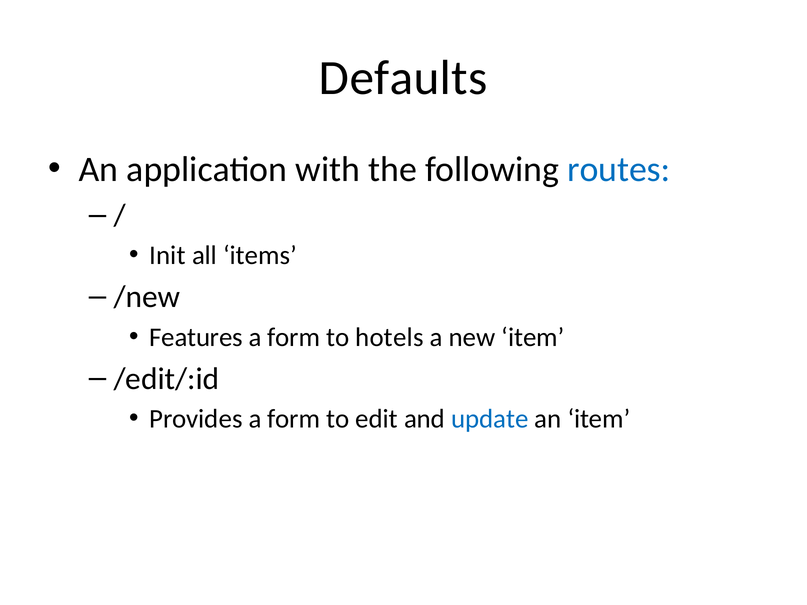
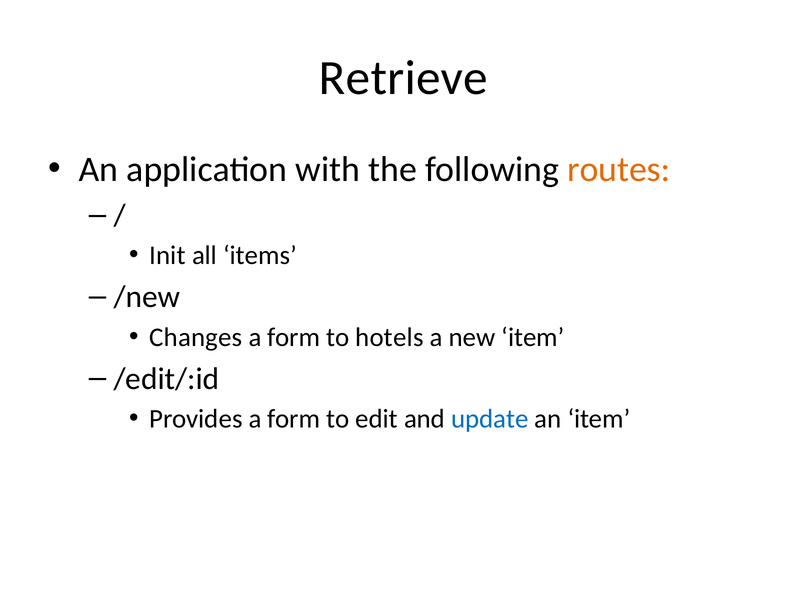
Defaults: Defaults -> Retrieve
routes colour: blue -> orange
Features: Features -> Changes
